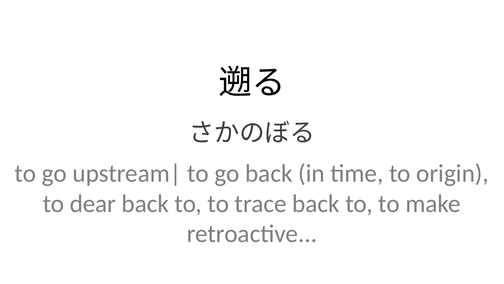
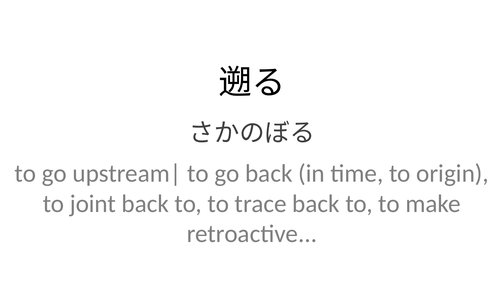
dear: dear -> joint
